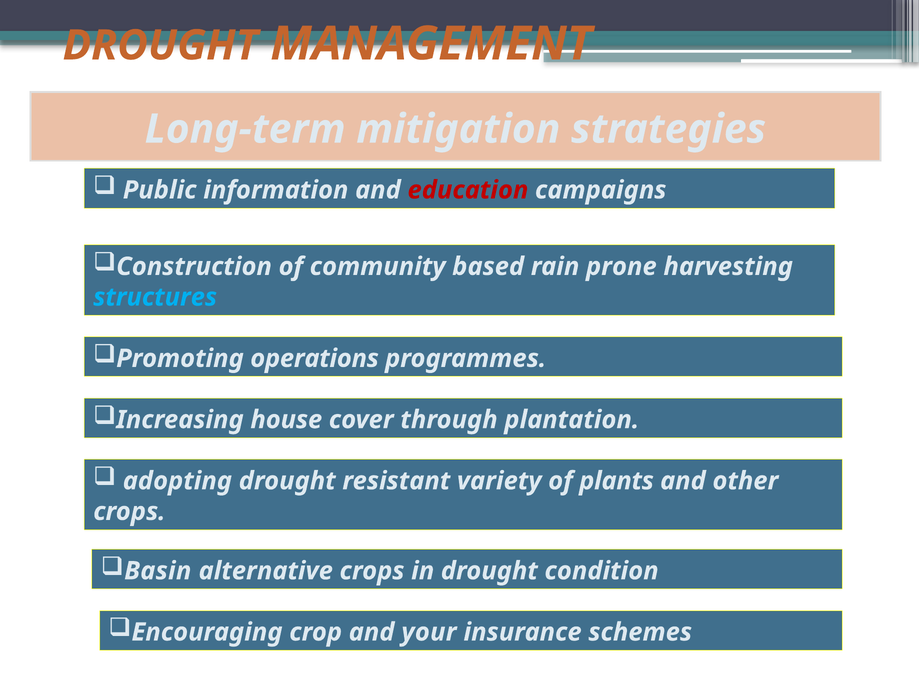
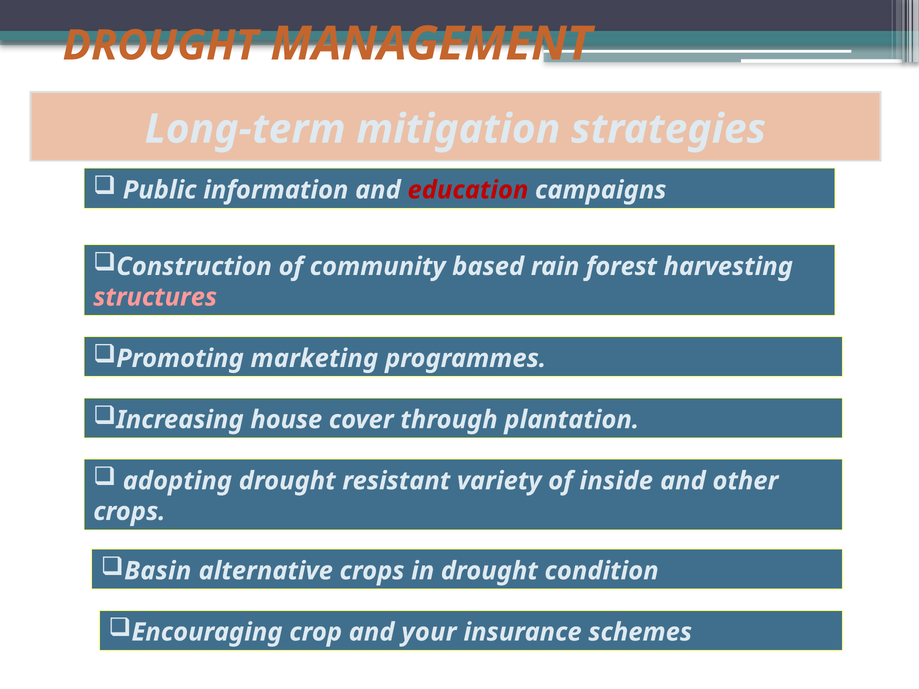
prone: prone -> forest
structures colour: light blue -> pink
operations: operations -> marketing
plants: plants -> inside
